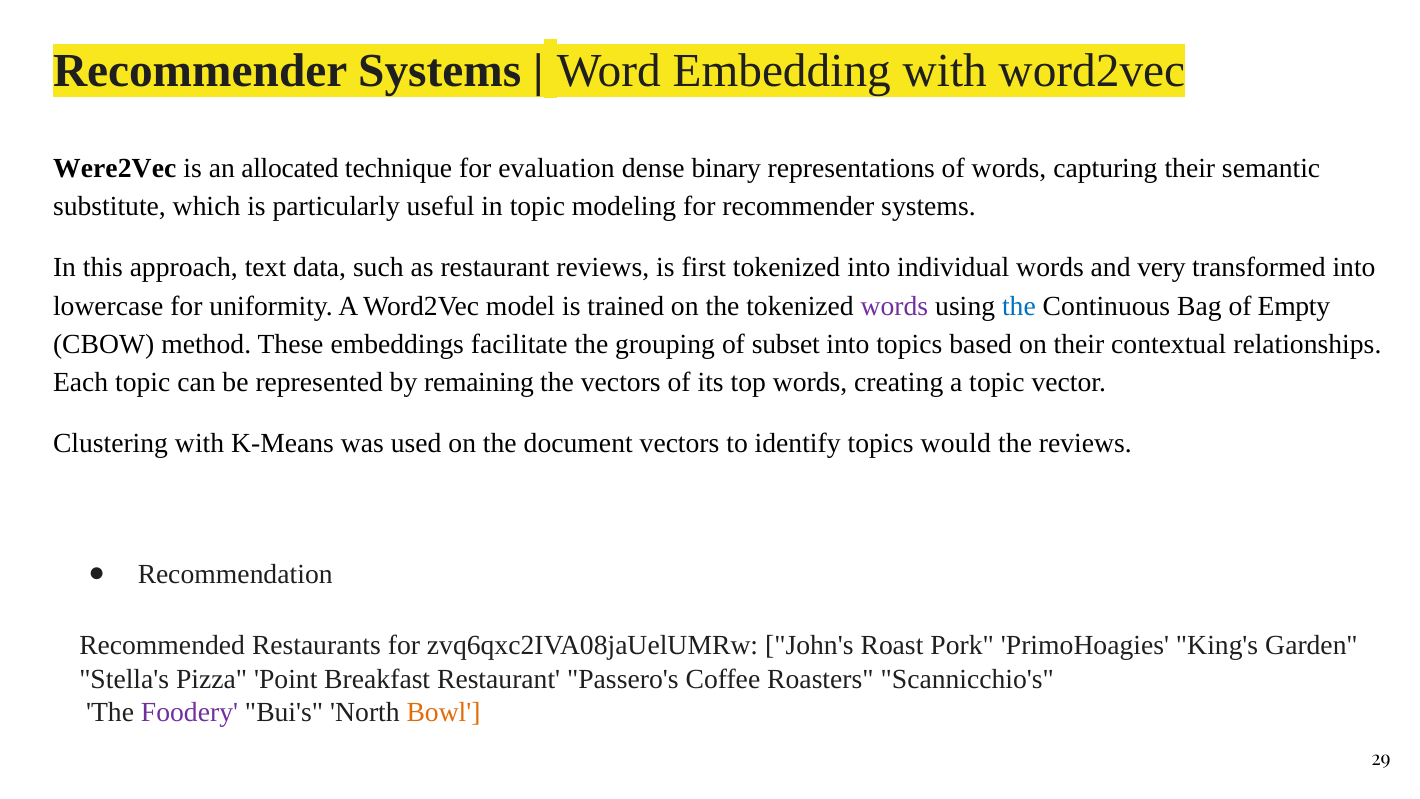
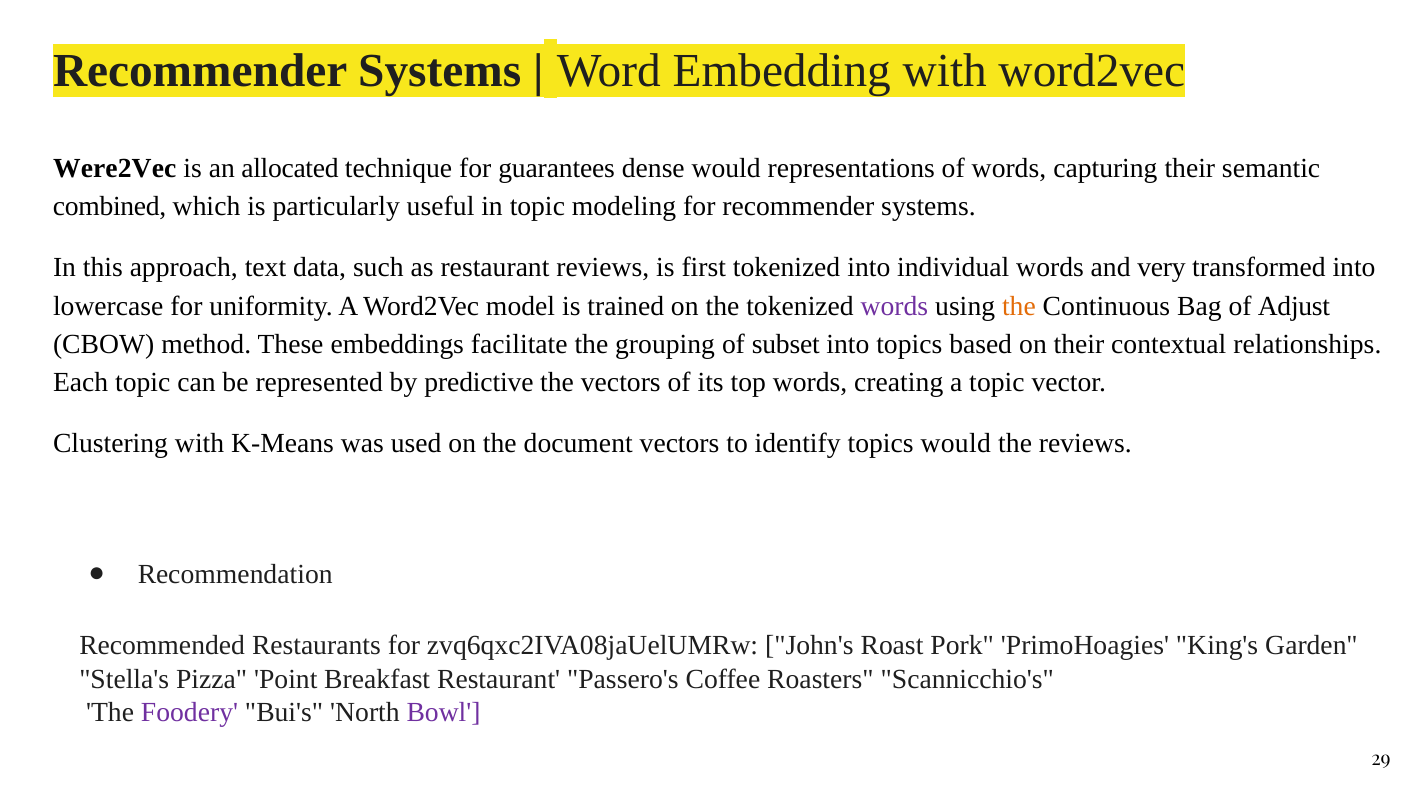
evaluation: evaluation -> guarantees
dense binary: binary -> would
substitute: substitute -> combined
the at (1019, 306) colour: blue -> orange
Empty: Empty -> Adjust
remaining: remaining -> predictive
Bowl colour: orange -> purple
